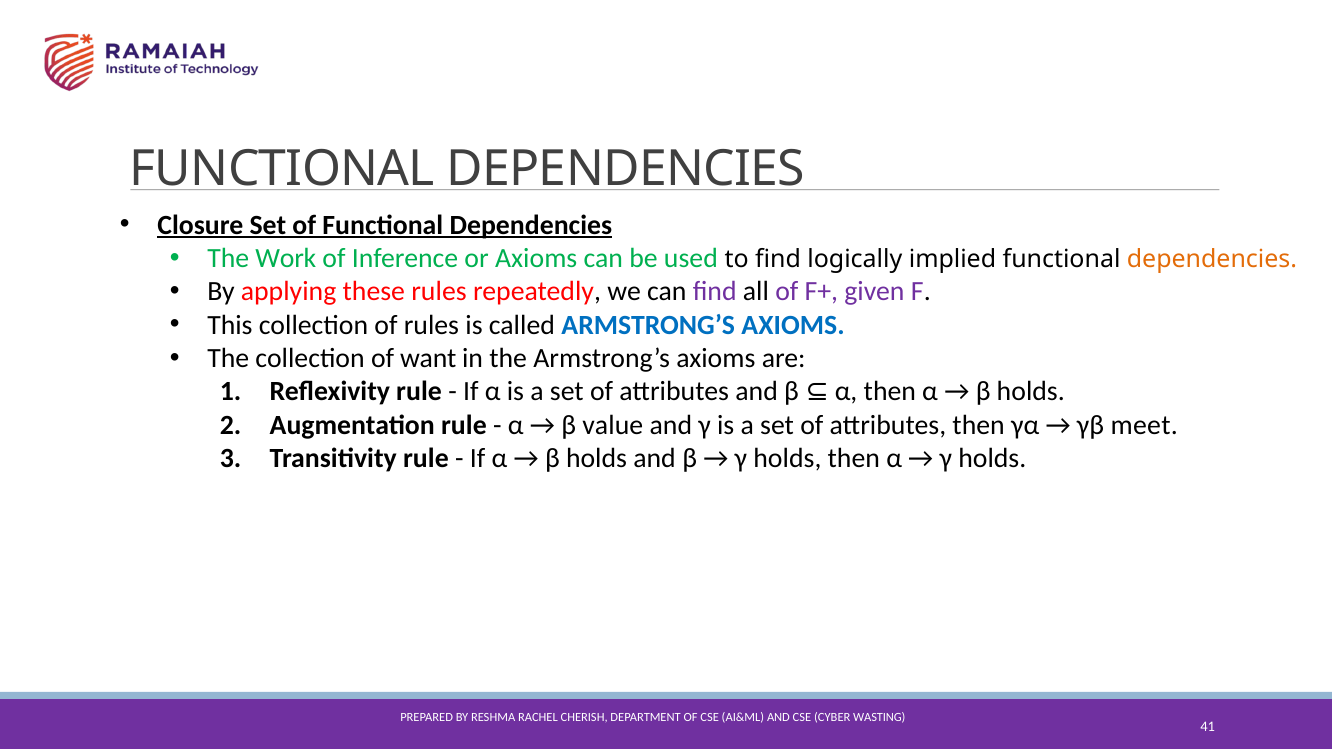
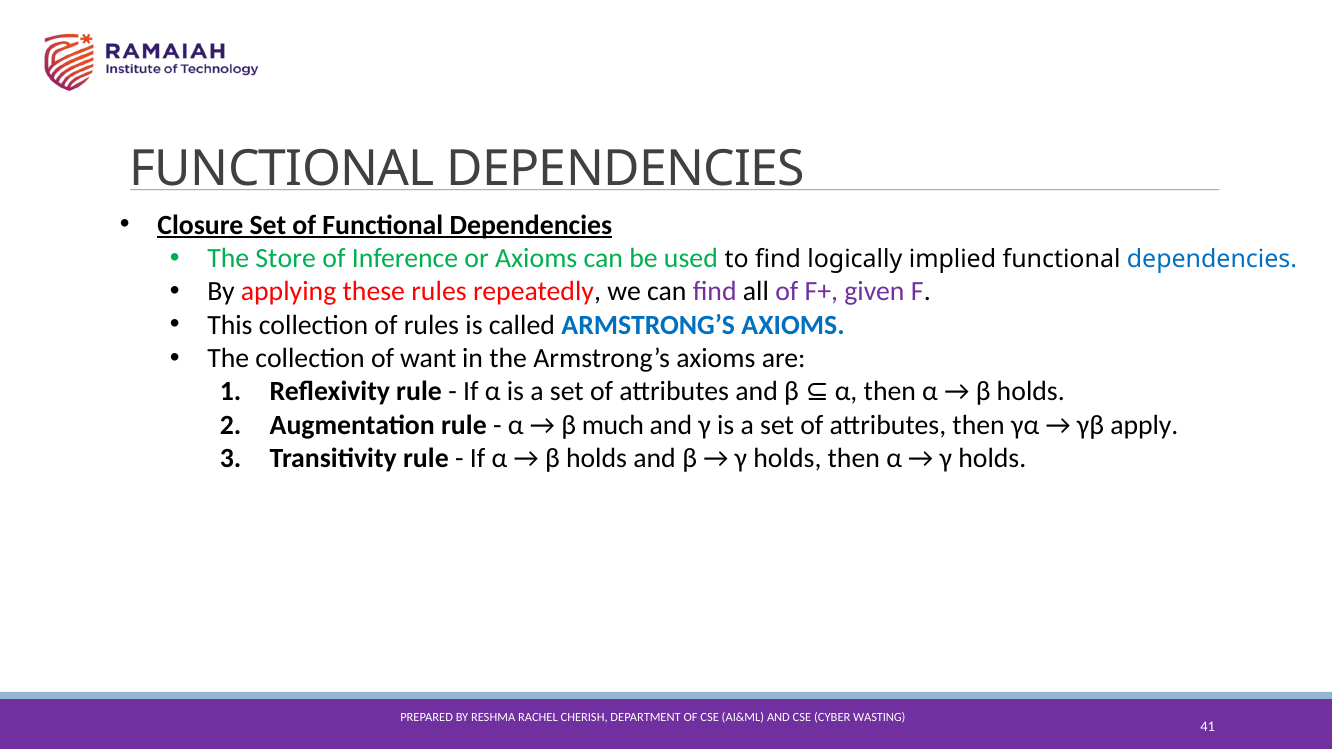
Work: Work -> Store
dependencies at (1212, 259) colour: orange -> blue
value: value -> much
meet: meet -> apply
